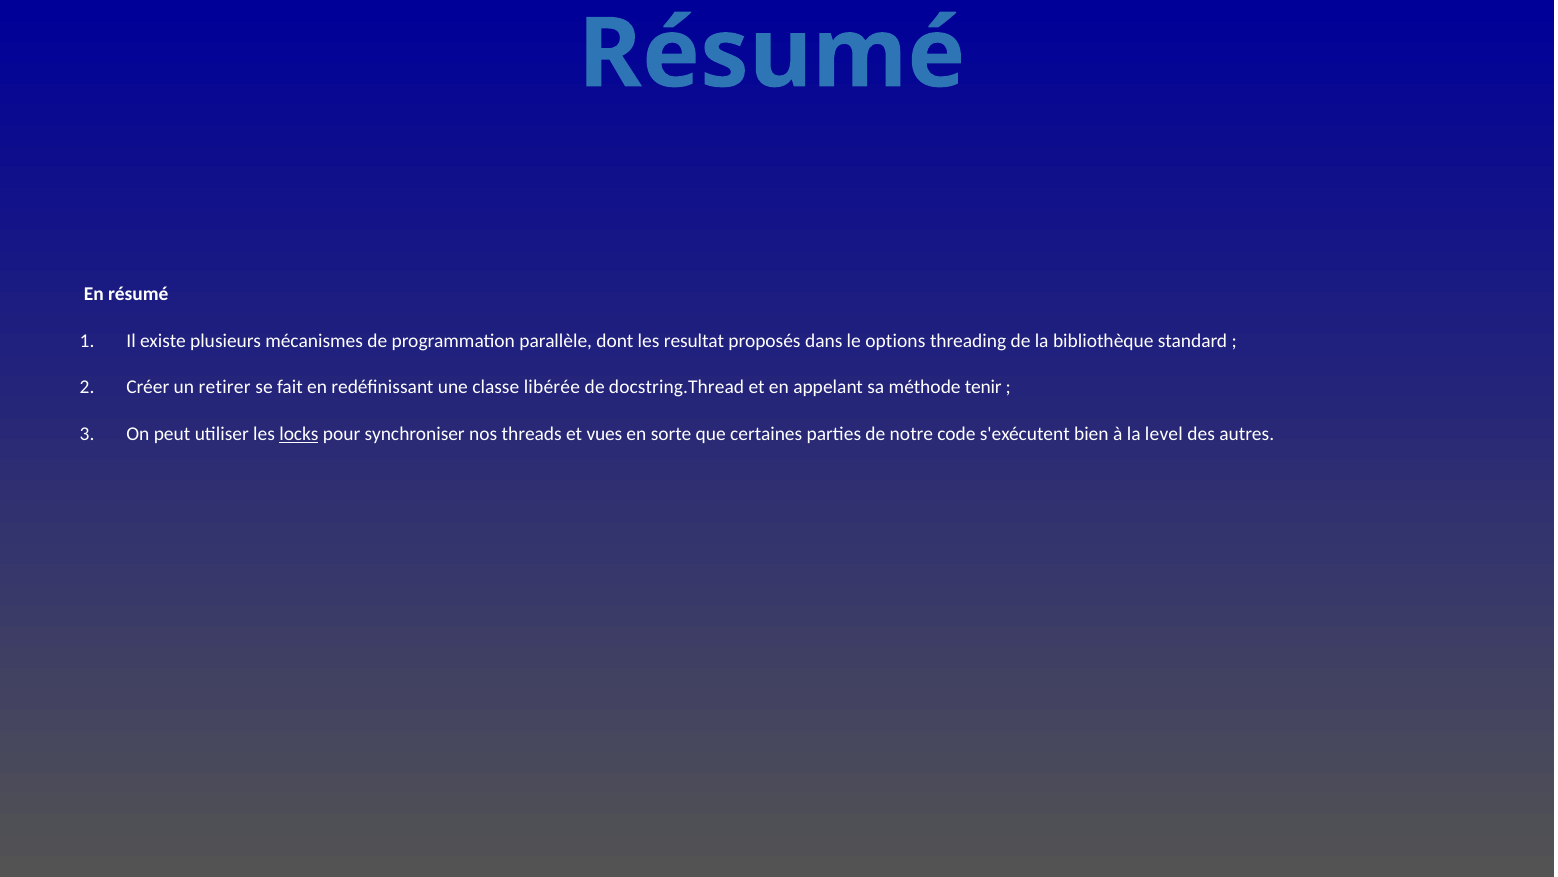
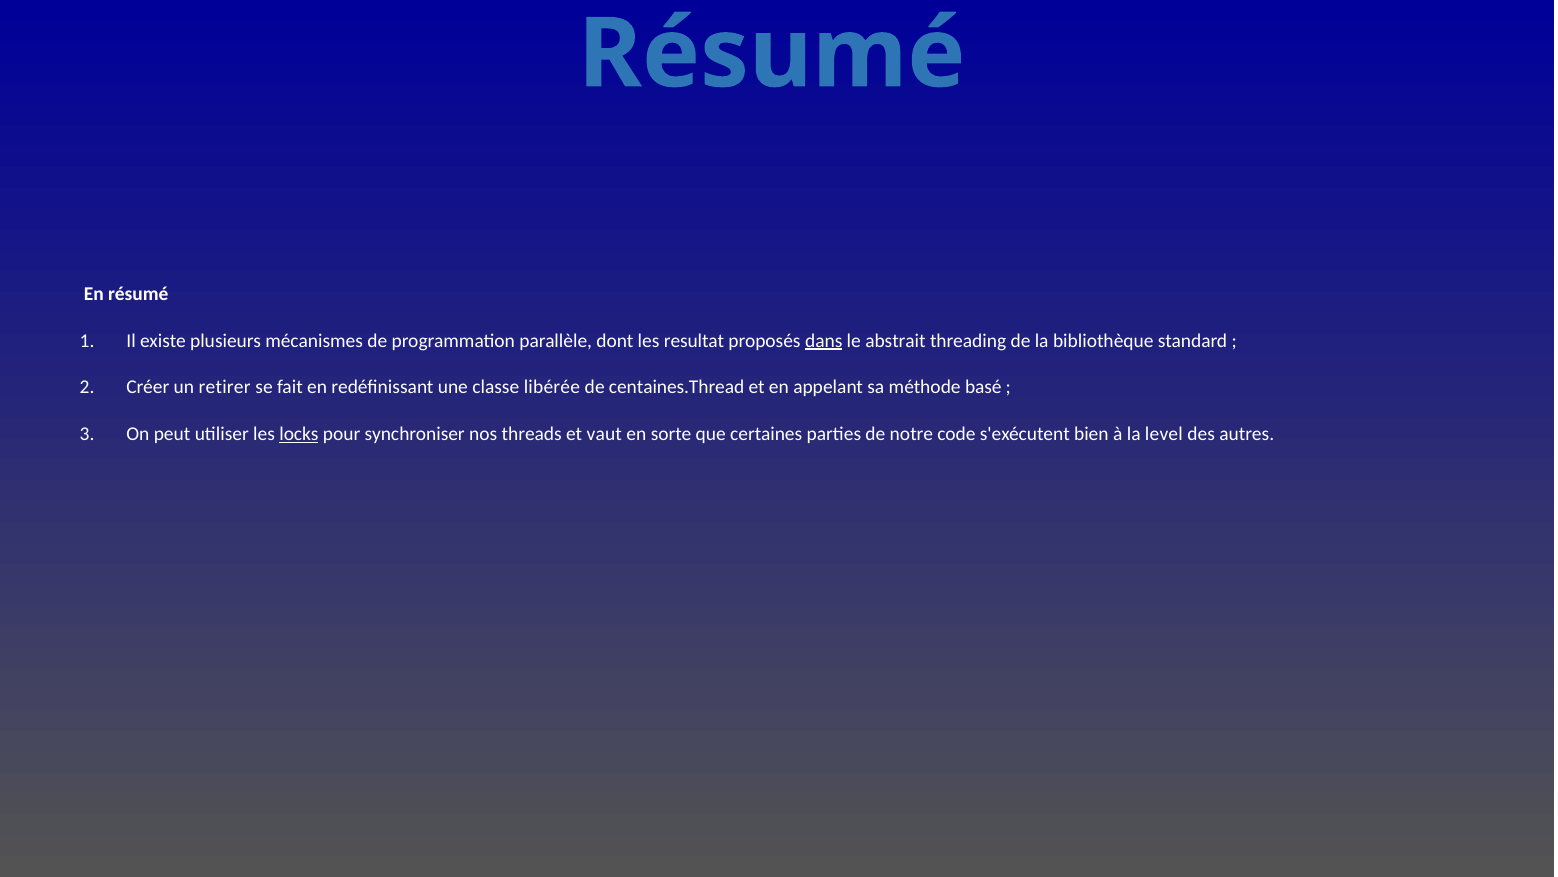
dans underline: none -> present
options: options -> abstrait
docstring.Thread: docstring.Thread -> centaines.Thread
tenir: tenir -> basé
vues: vues -> vaut
